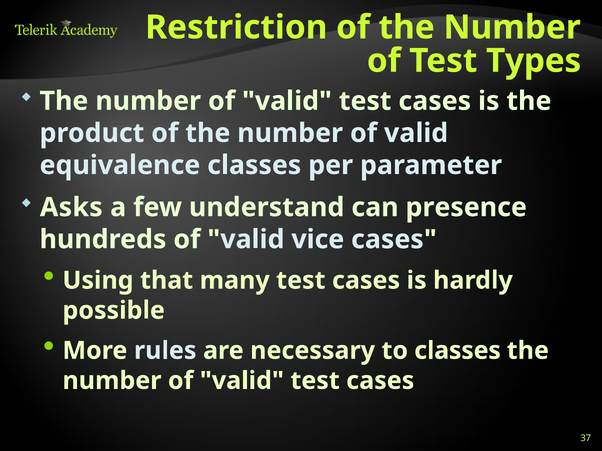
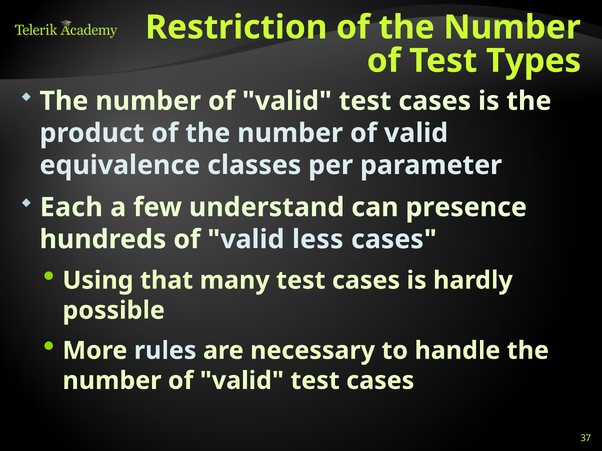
Asks: Asks -> Each
vice: vice -> less
to classes: classes -> handle
